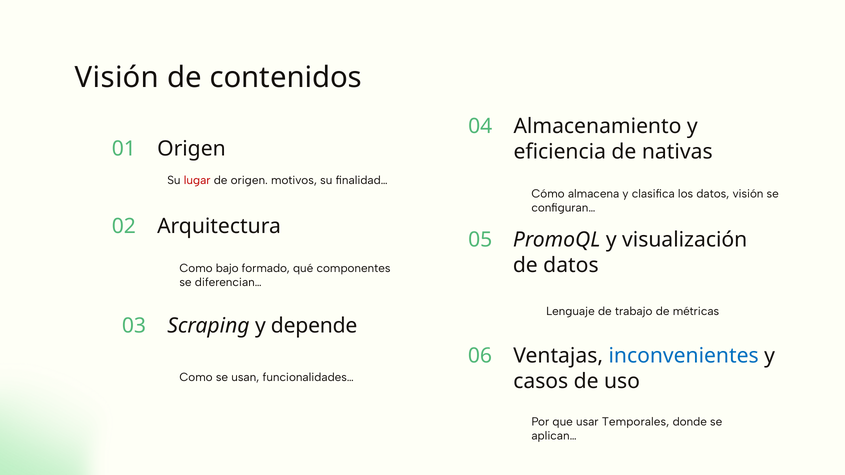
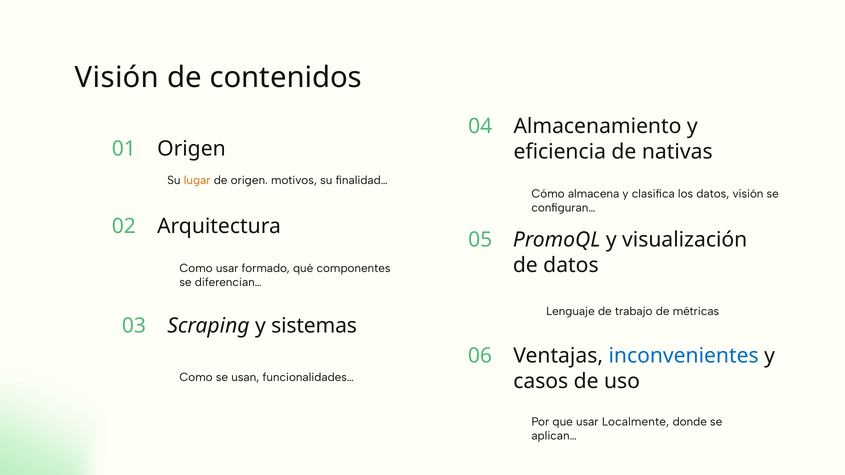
lugar colour: red -> orange
Como bajo: bajo -> usar
depende: depende -> sistemas
Temporales: Temporales -> Localmente
